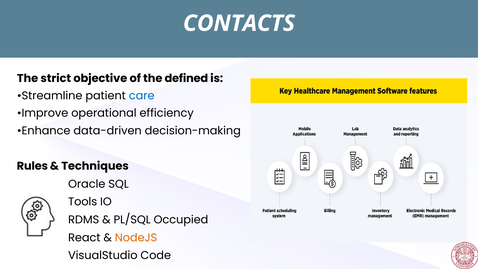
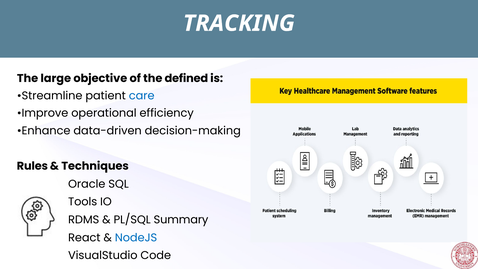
CONTACTS: CONTACTS -> TRACKING
strict: strict -> large
Occupied: Occupied -> Summary
NodeJS colour: orange -> blue
